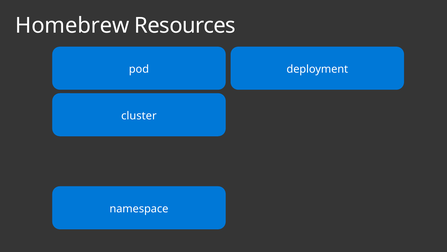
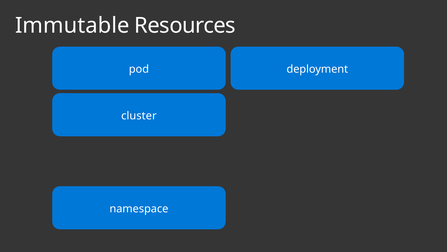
Homebrew: Homebrew -> Immutable
